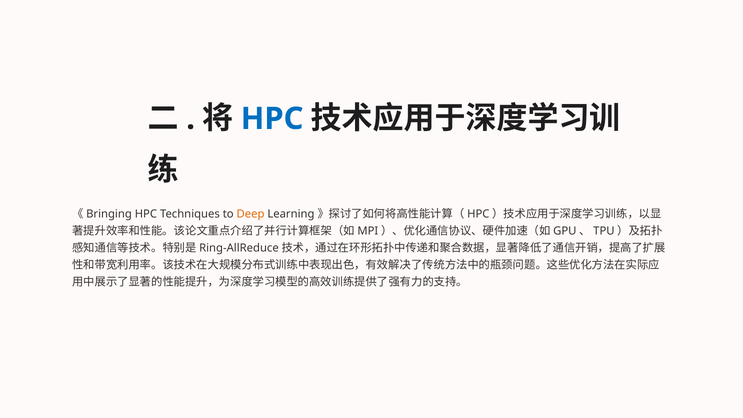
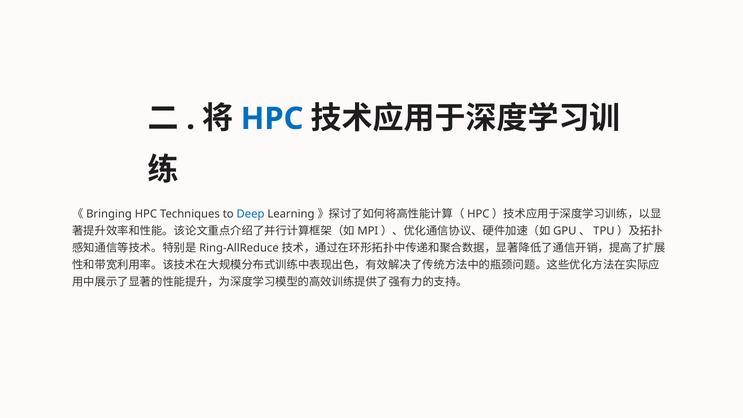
Deep colour: orange -> blue
